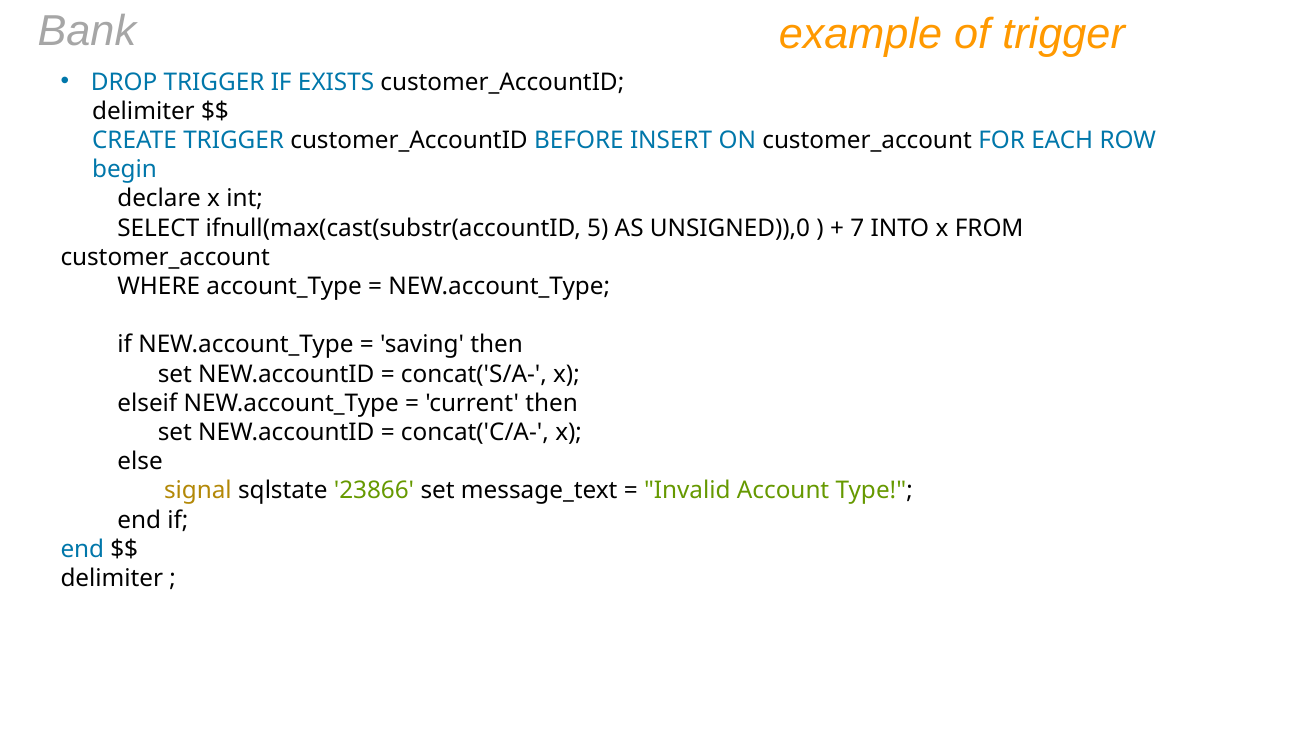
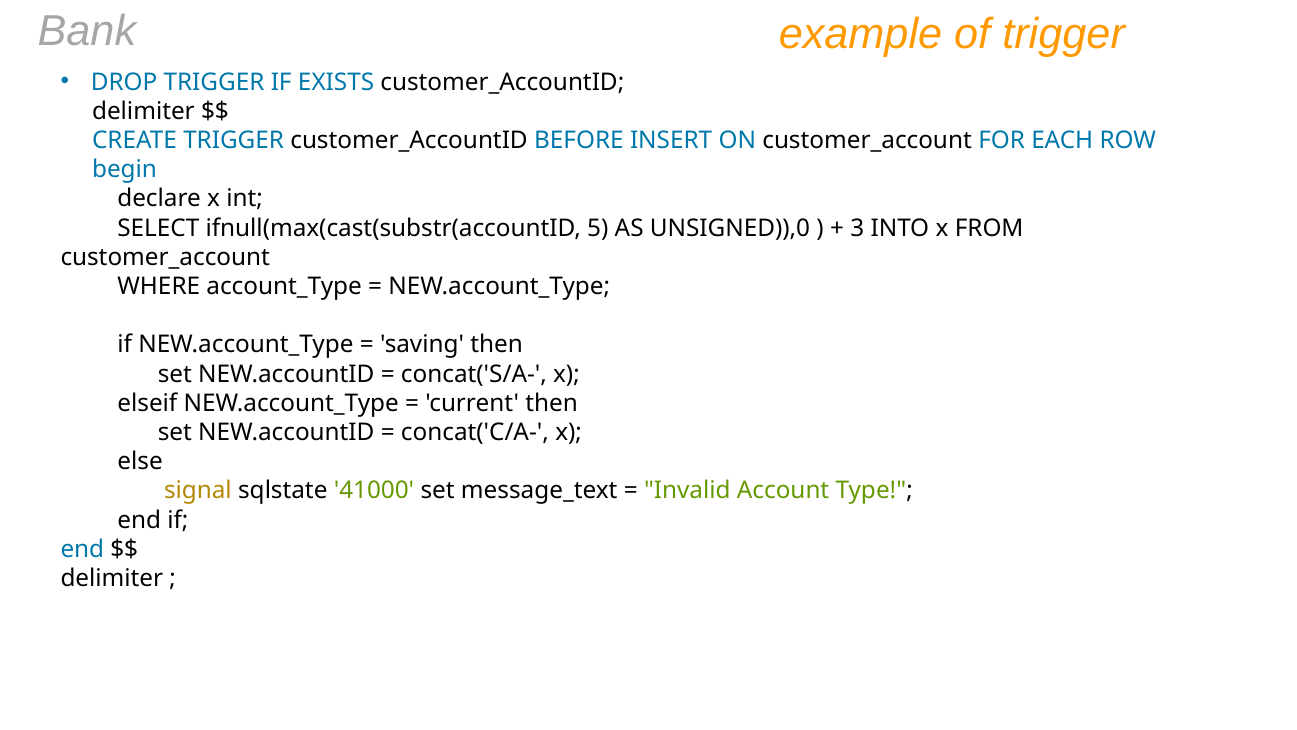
7: 7 -> 3
23866: 23866 -> 41000
